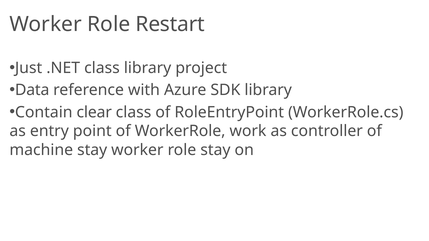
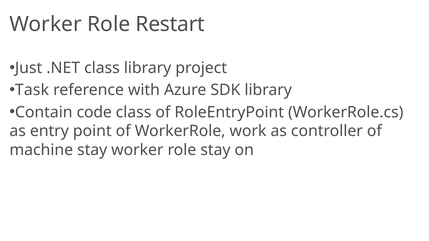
Data: Data -> Task
clear: clear -> code
